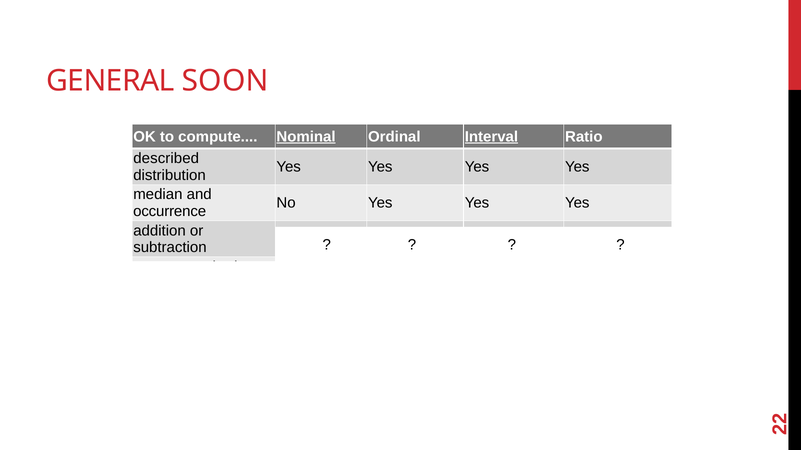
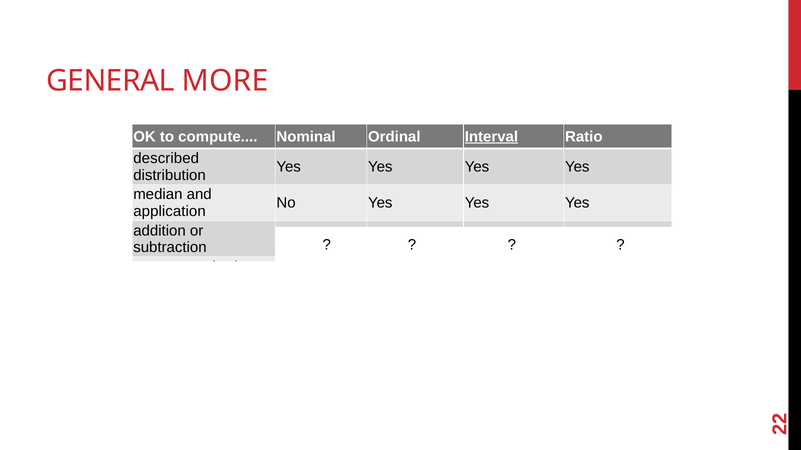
SOON: SOON -> MORE
Nominal underline: present -> none
occurrence: occurrence -> application
